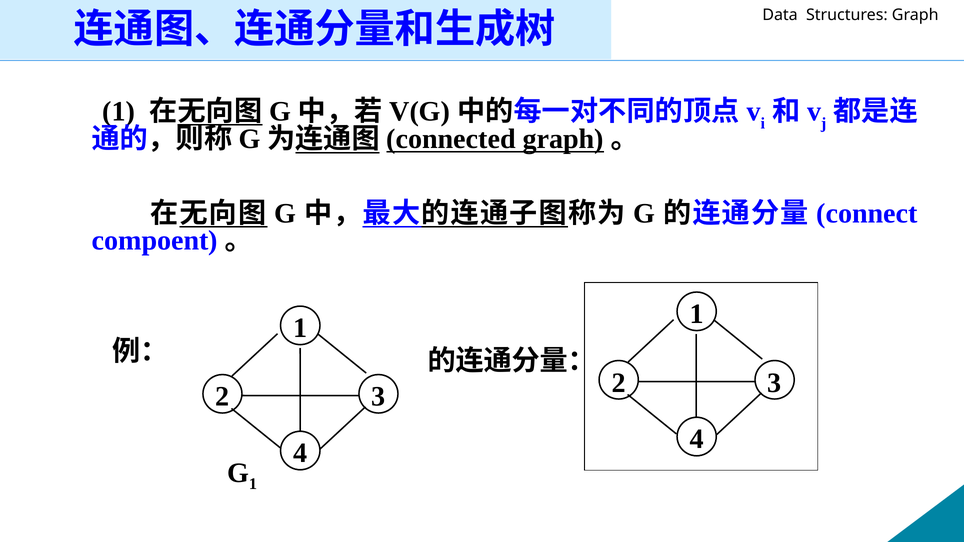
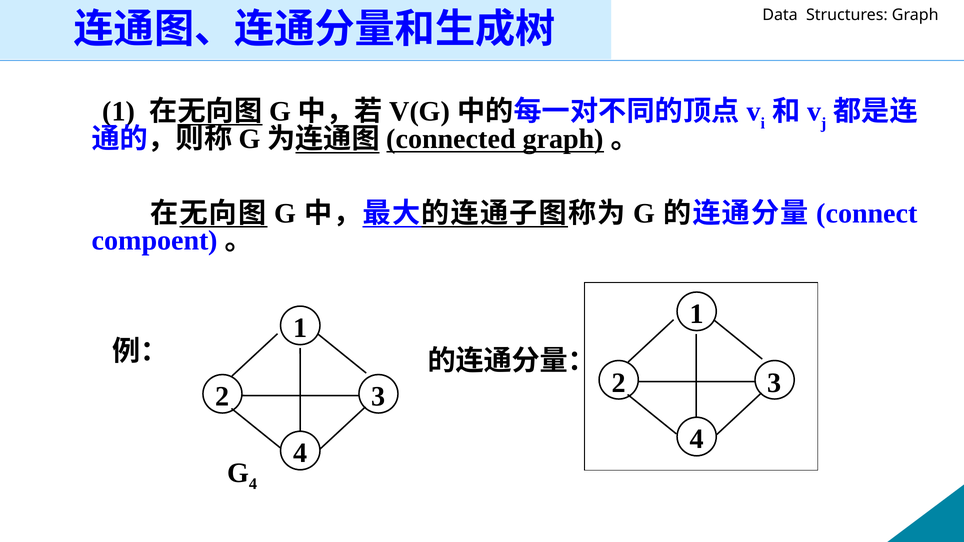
1 at (253, 484): 1 -> 4
